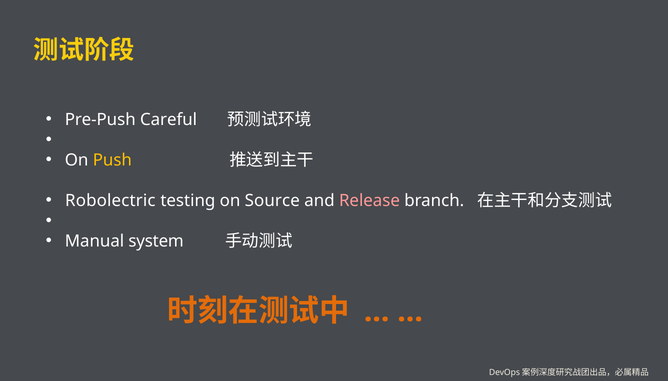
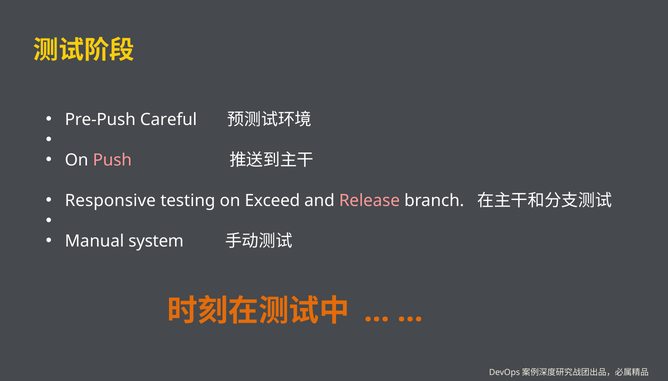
Push colour: yellow -> pink
Robolectric: Robolectric -> Responsive
Source: Source -> Exceed
